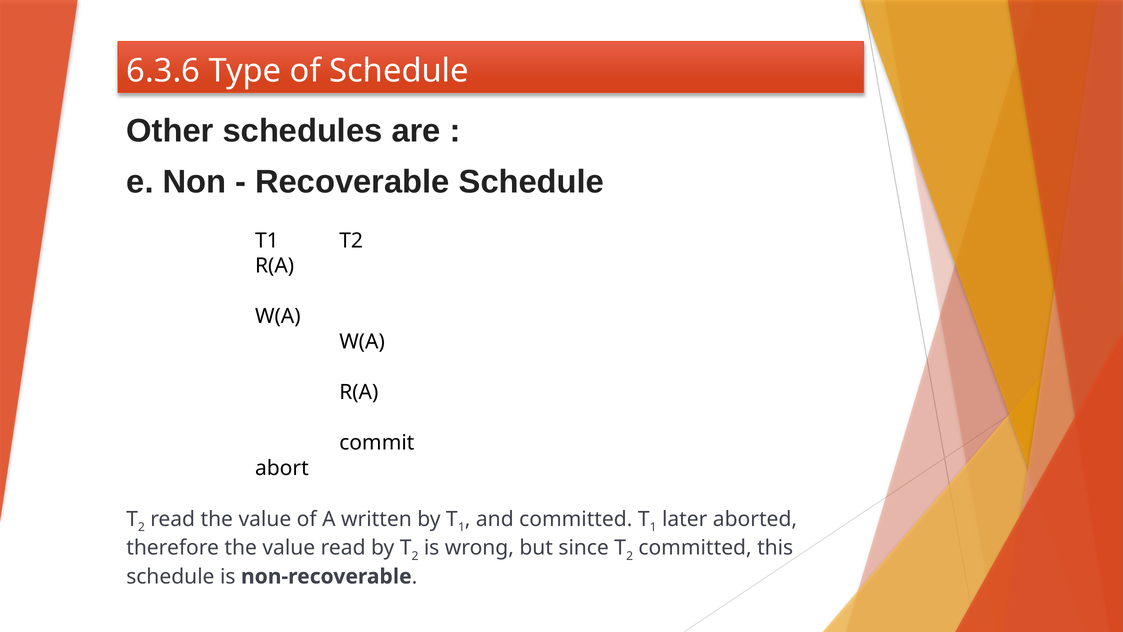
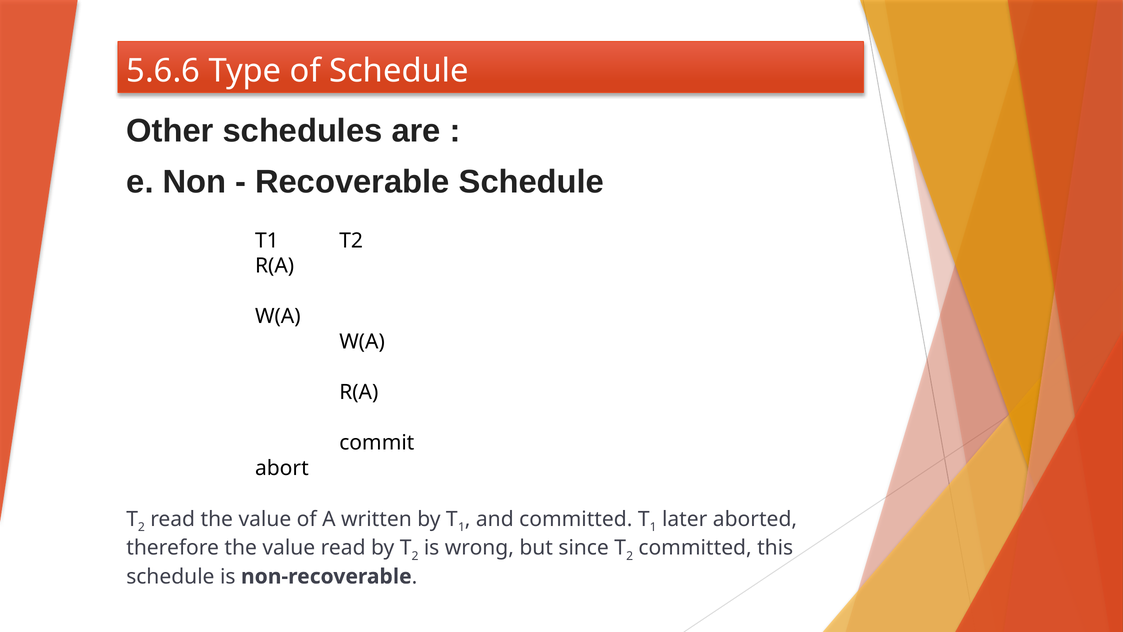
6.3.6: 6.3.6 -> 5.6.6
